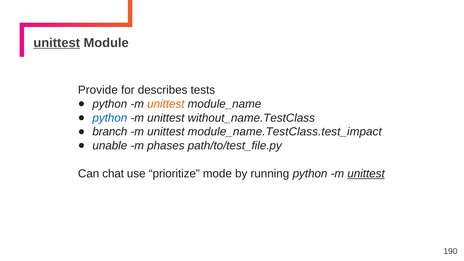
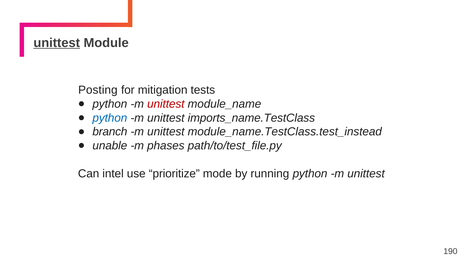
Provide: Provide -> Posting
describes: describes -> mitigation
unittest at (166, 104) colour: orange -> red
without_name.TestClass: without_name.TestClass -> imports_name.TestClass
module_name.TestClass.test_impact: module_name.TestClass.test_impact -> module_name.TestClass.test_instead
chat: chat -> intel
unittest at (366, 174) underline: present -> none
